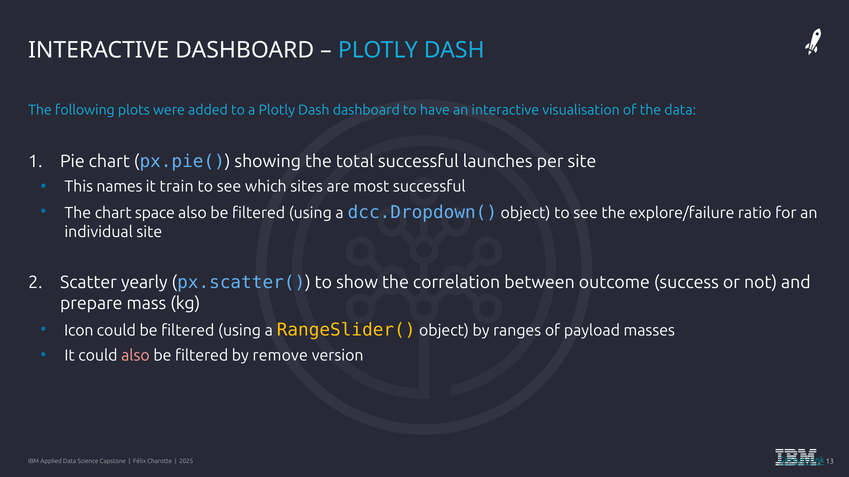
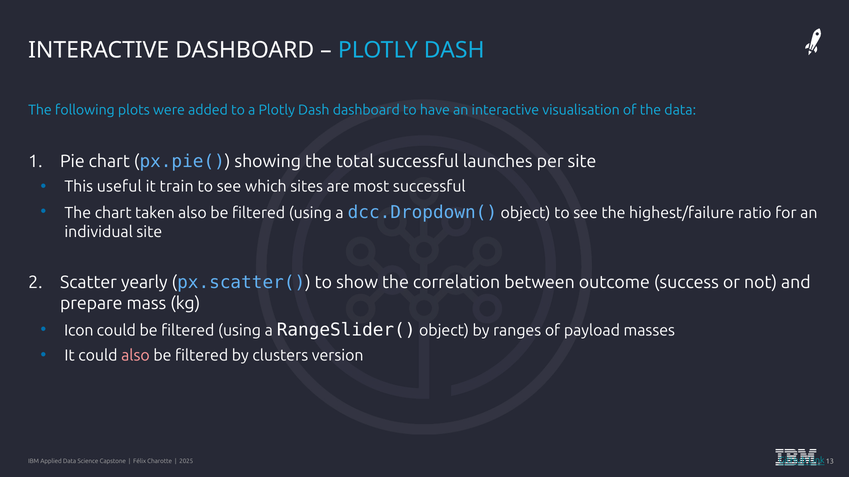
names: names -> useful
space: space -> taken
explore/failure: explore/failure -> highest/failure
RangeSlider( colour: yellow -> white
remove: remove -> clusters
